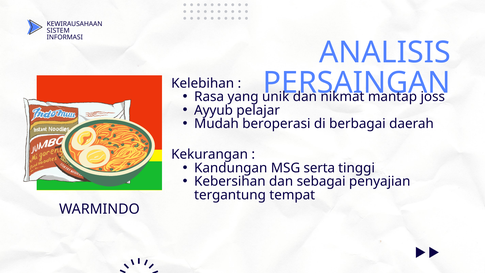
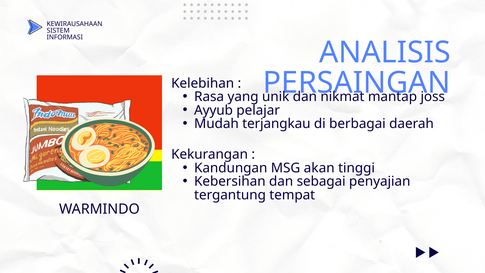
beroperasi: beroperasi -> terjangkau
serta: serta -> akan
